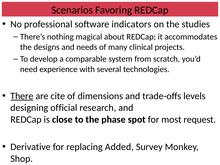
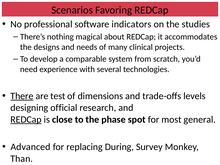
cite: cite -> test
REDCap at (26, 119) underline: none -> present
request: request -> general
Derivative: Derivative -> Advanced
Added: Added -> During
Shop: Shop -> Than
